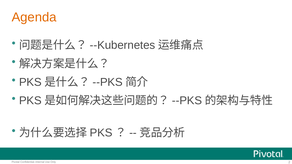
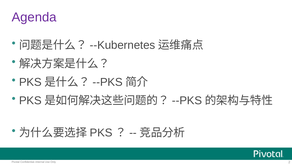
Agenda colour: orange -> purple
